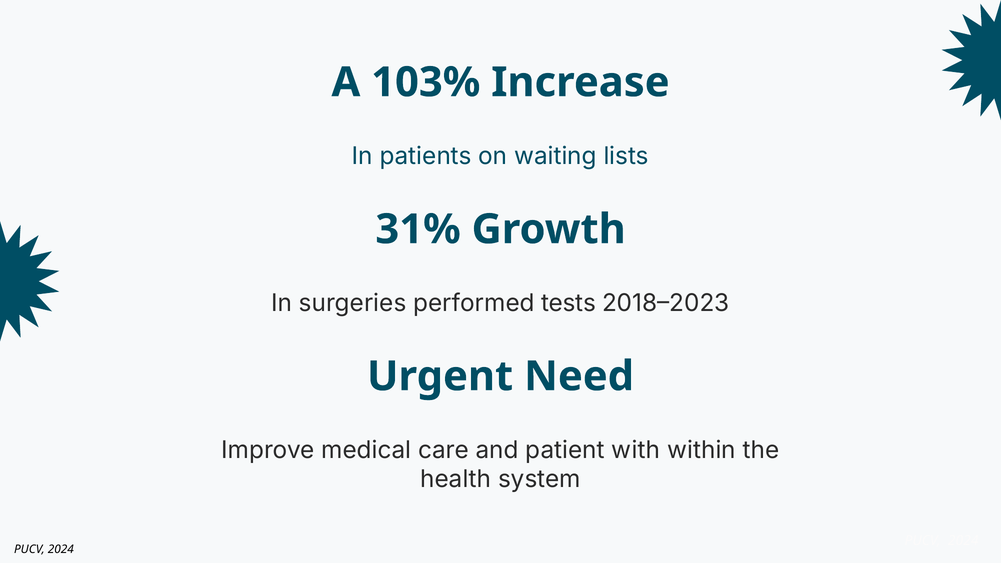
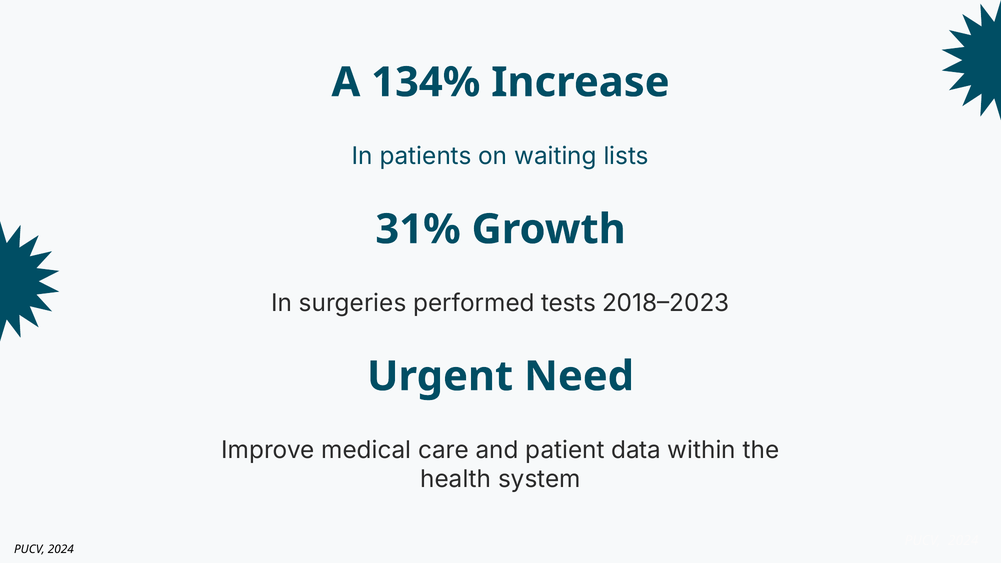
103%: 103% -> 134%
with: with -> data
